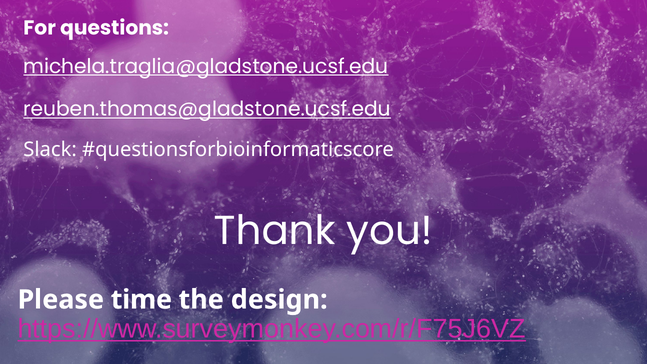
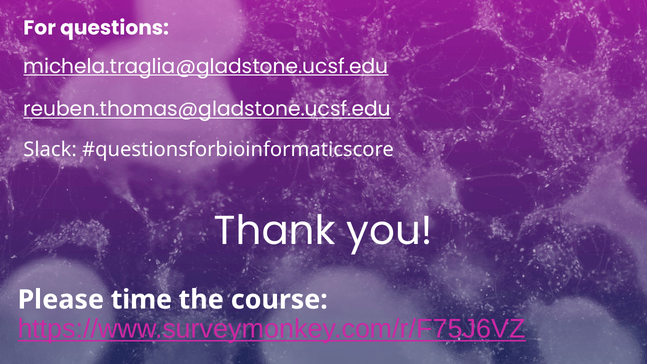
design: design -> course
